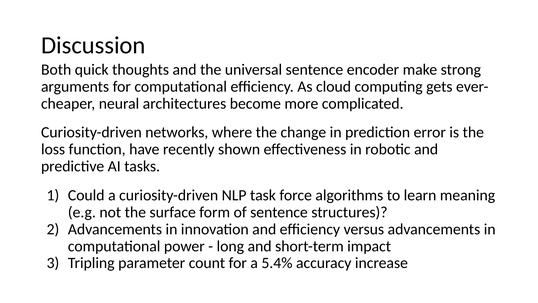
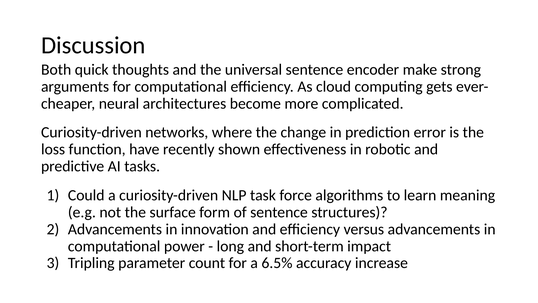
5.4%: 5.4% -> 6.5%
